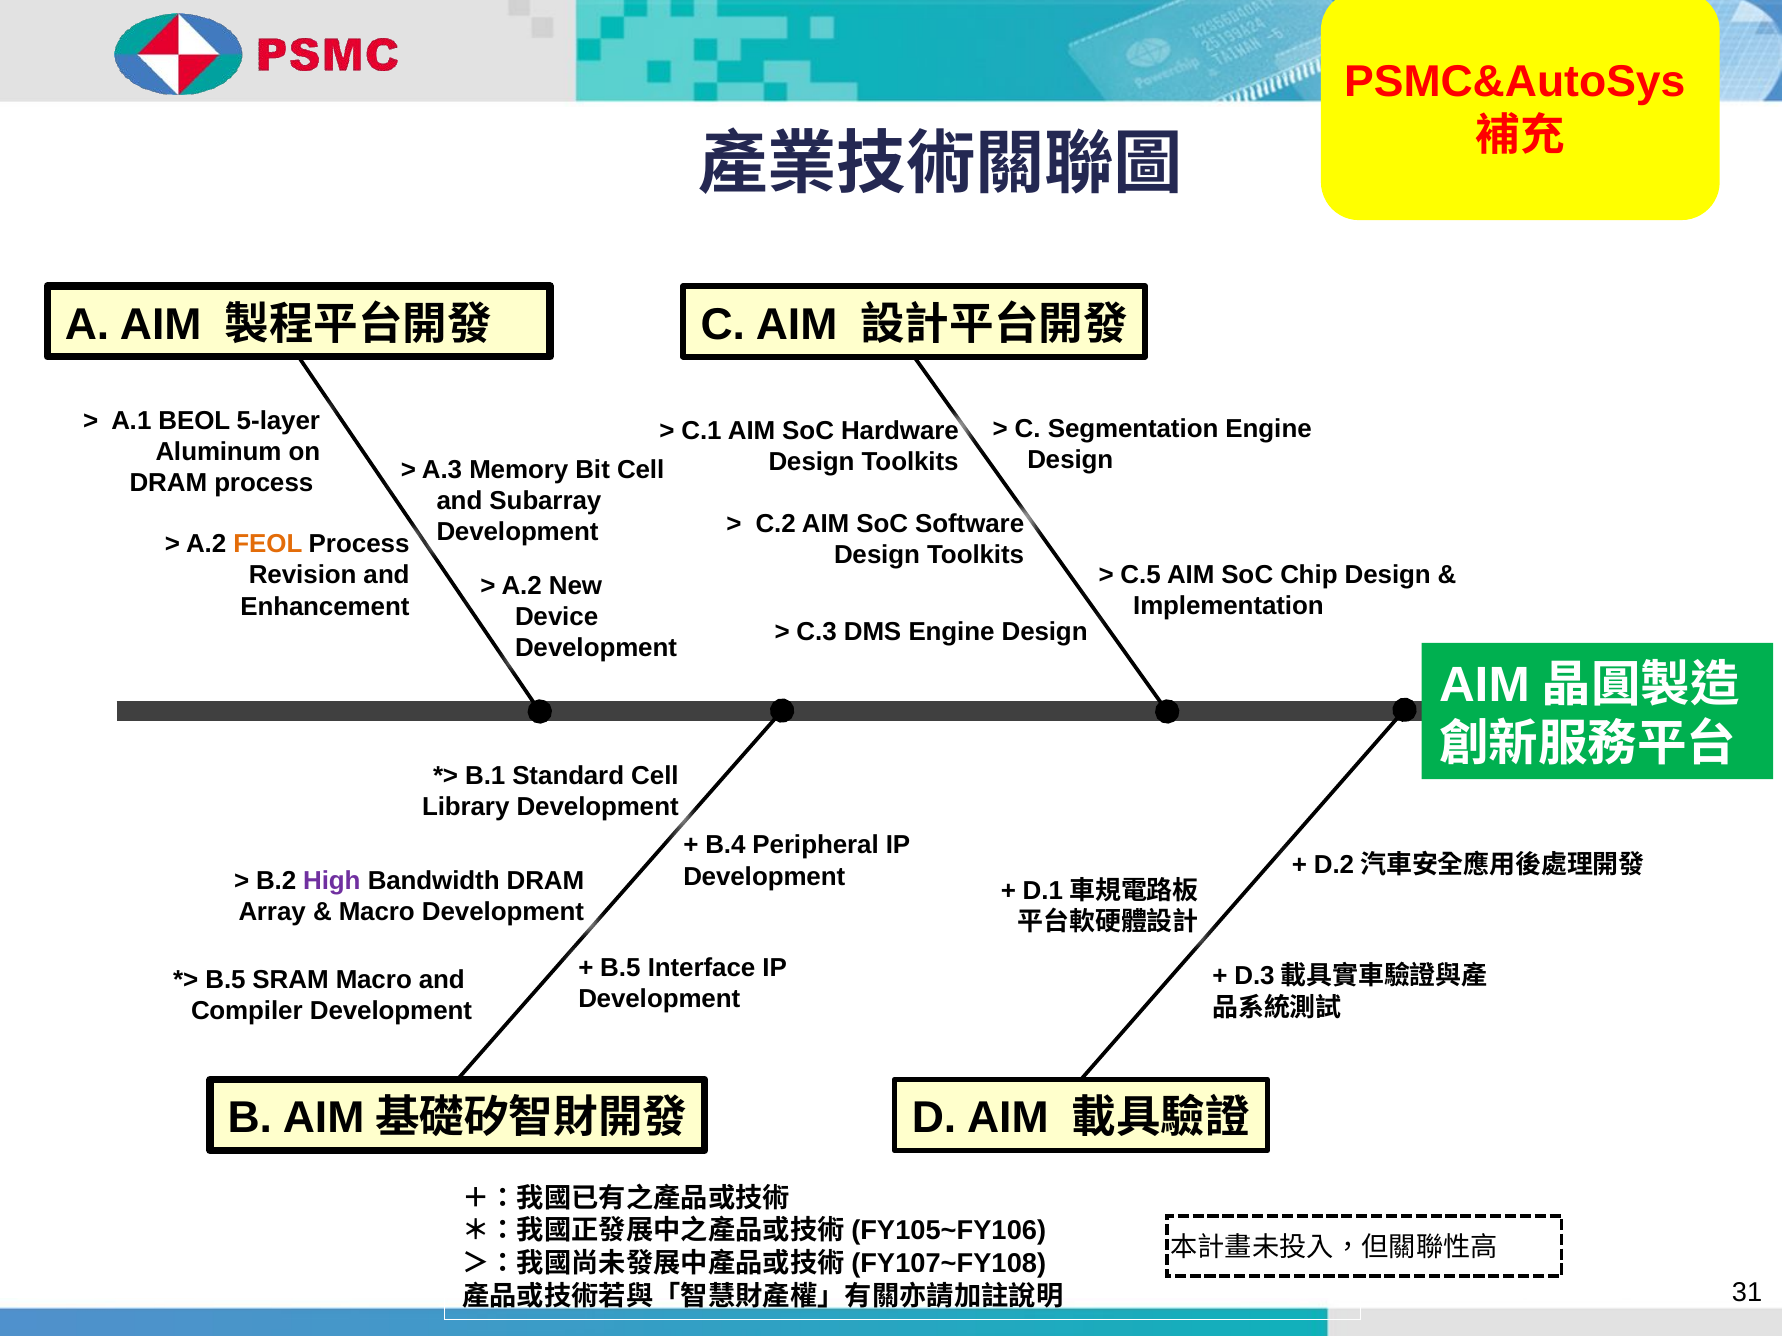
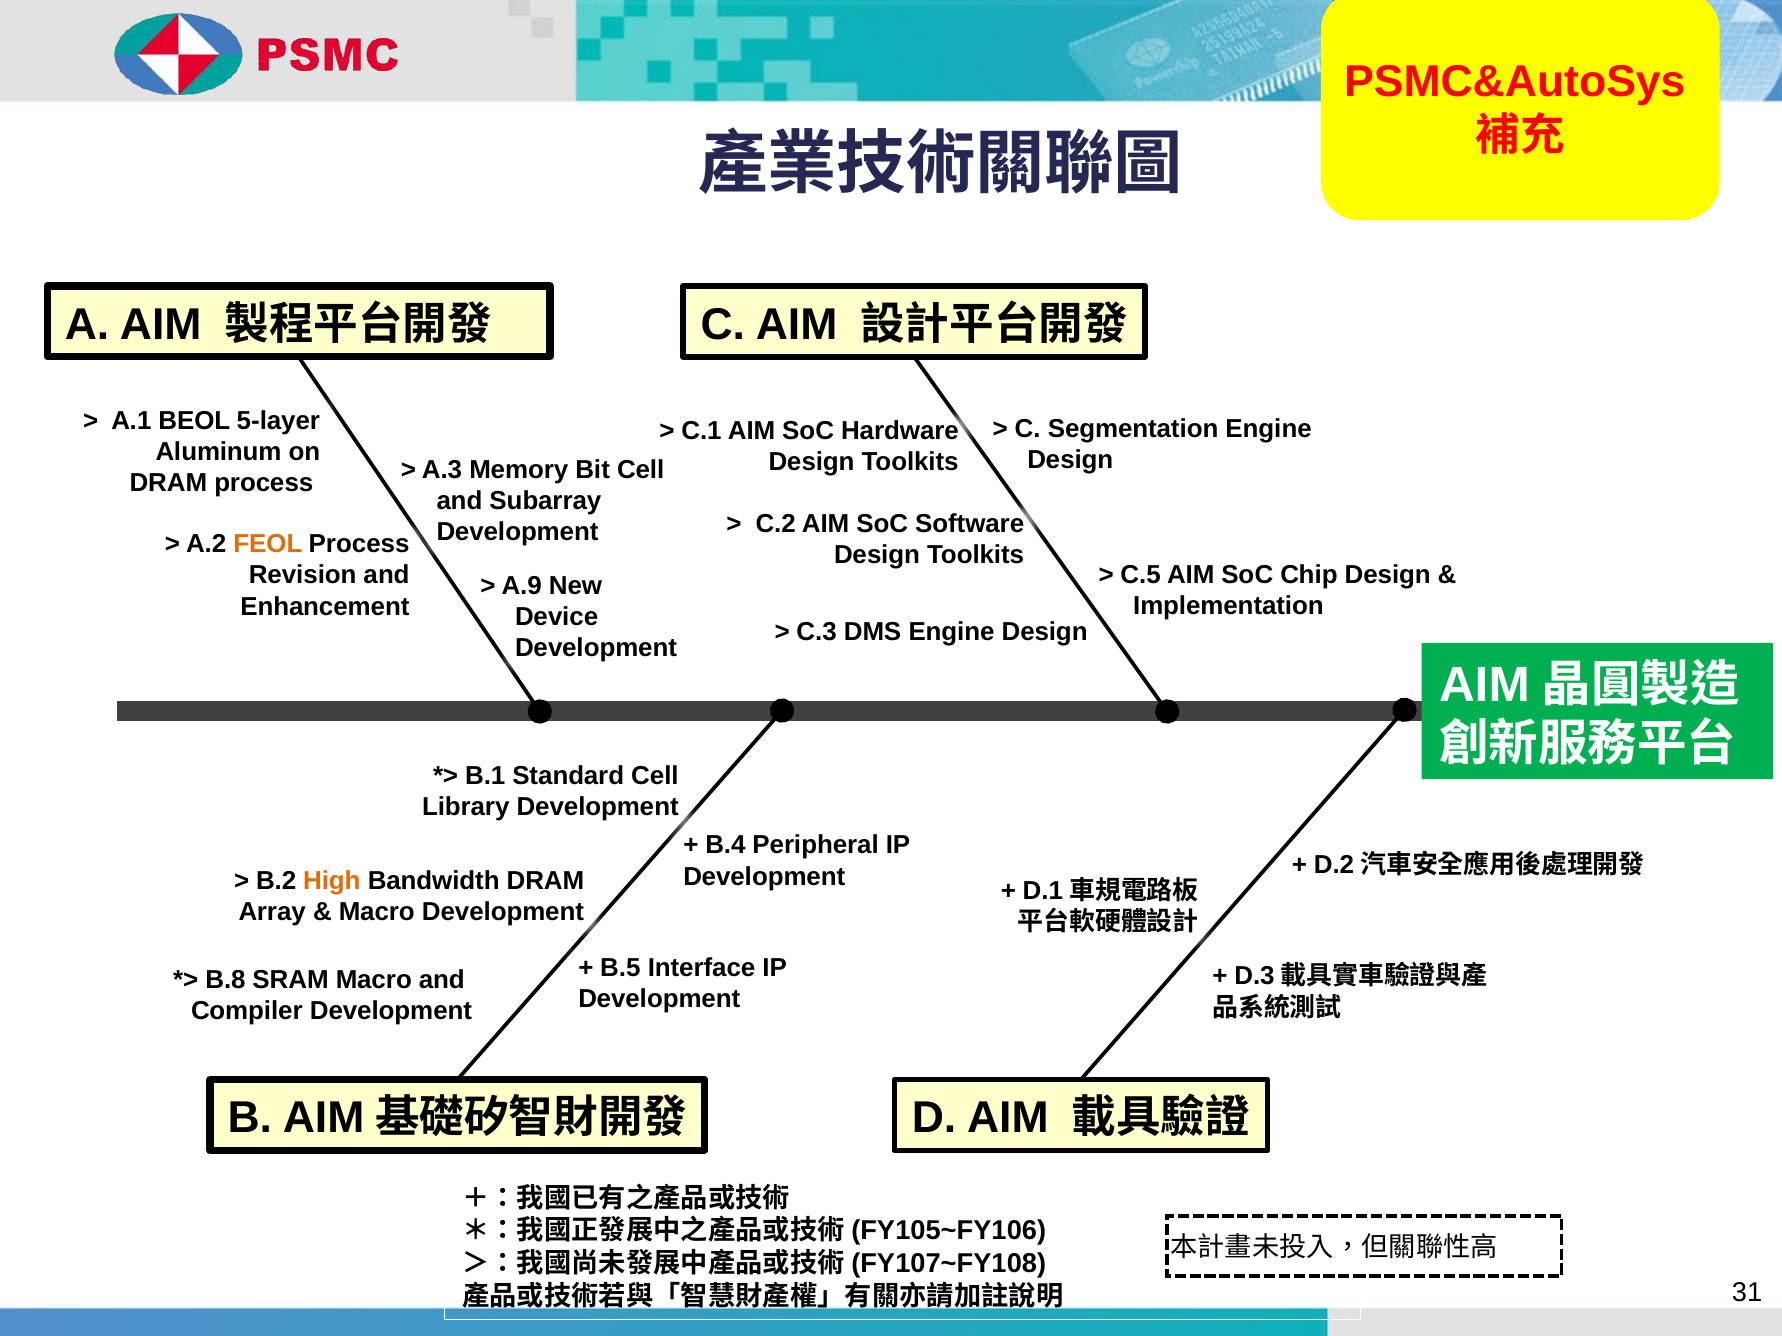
A.2 at (522, 586): A.2 -> A.9
High colour: purple -> orange
B.5 at (225, 980): B.5 -> B.8
